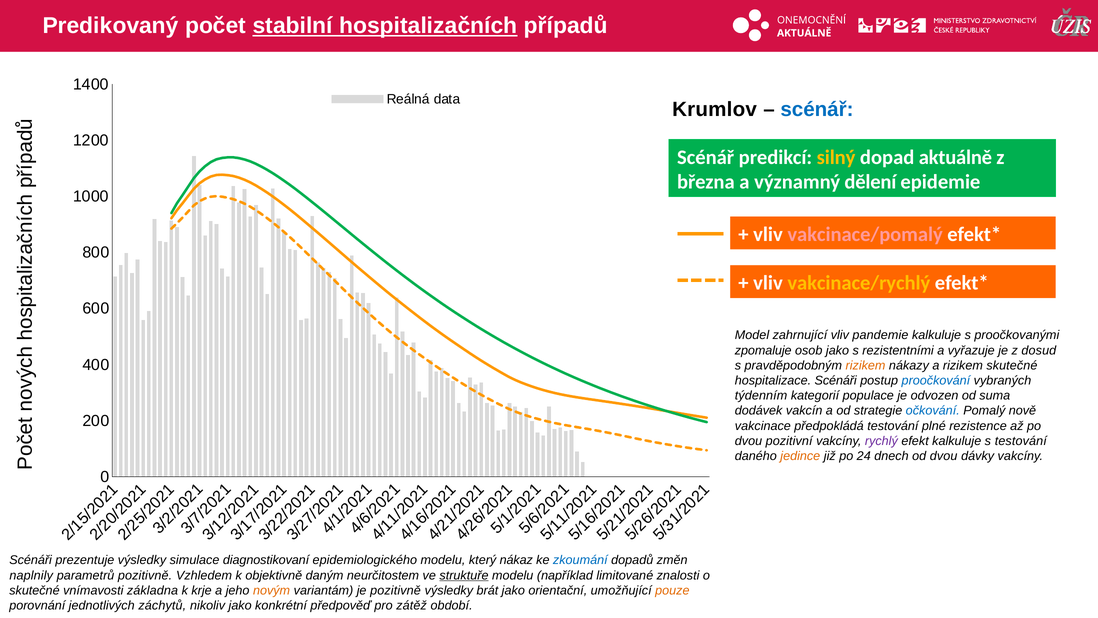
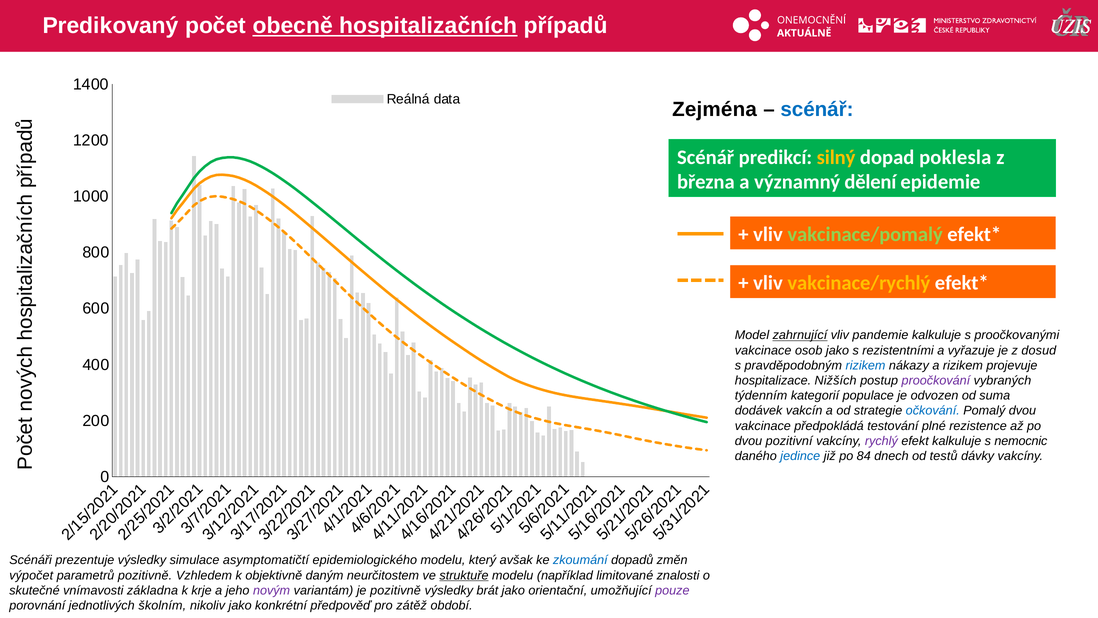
stabilní: stabilní -> obecně
Krumlov: Krumlov -> Zejména
aktuálně: aktuálně -> poklesla
vakcinace/pomalý colour: pink -> light green
zahrnující underline: none -> present
zpomaluje at (763, 350): zpomaluje -> vakcinace
rizikem at (866, 365) colour: orange -> blue
rizikem skutečné: skutečné -> projevuje
hospitalizace Scénáři: Scénáři -> Nižších
proočkování colour: blue -> purple
Pomalý nově: nově -> dvou
s testování: testování -> nemocnic
jedince colour: orange -> blue
24: 24 -> 84
od dvou: dvou -> testů
diagnostikovaní: diagnostikovaní -> asymptomatičtí
nákaz: nákaz -> avšak
naplnily: naplnily -> výpočet
novým colour: orange -> purple
pouze colour: orange -> purple
záchytů: záchytů -> školním
